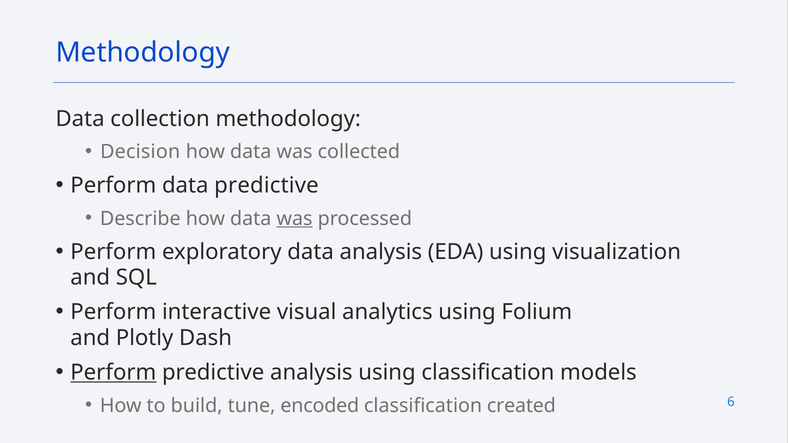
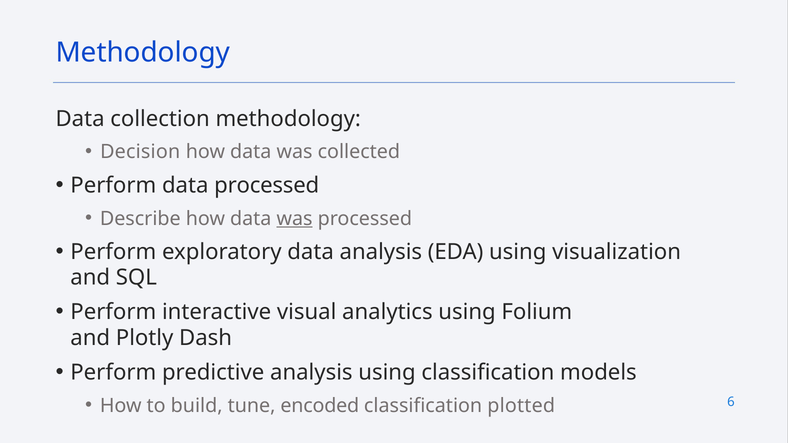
data predictive: predictive -> processed
Perform at (113, 373) underline: present -> none
created: created -> plotted
